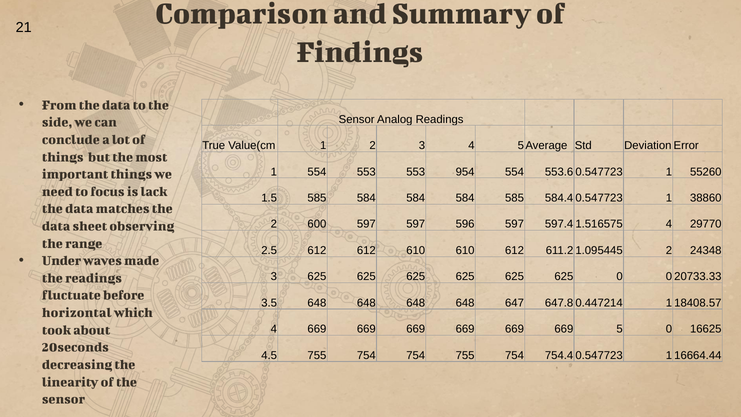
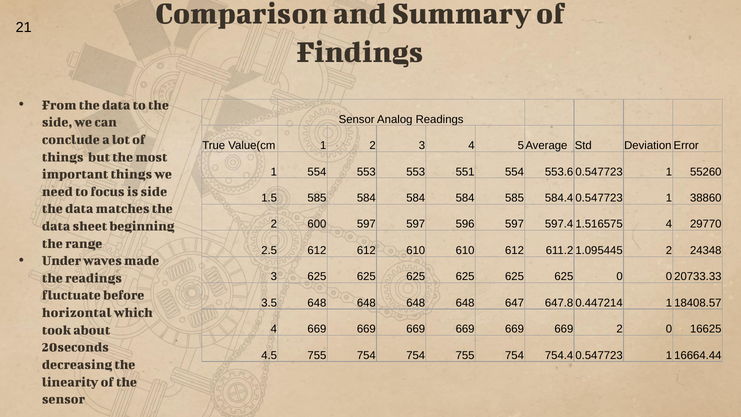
954: 954 -> 551
is lack: lack -> side
observing: observing -> beginning
669 5: 5 -> 2
